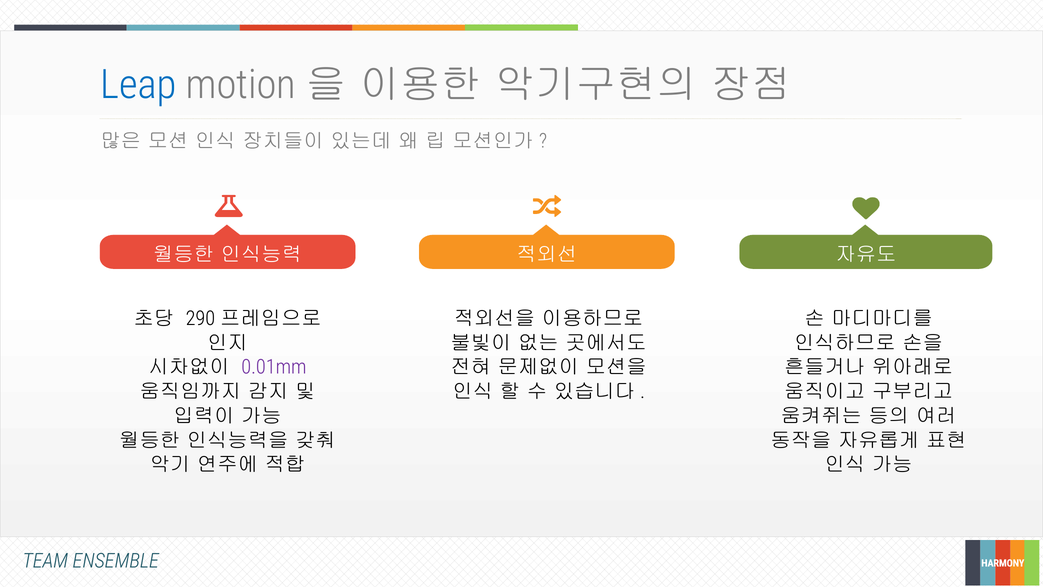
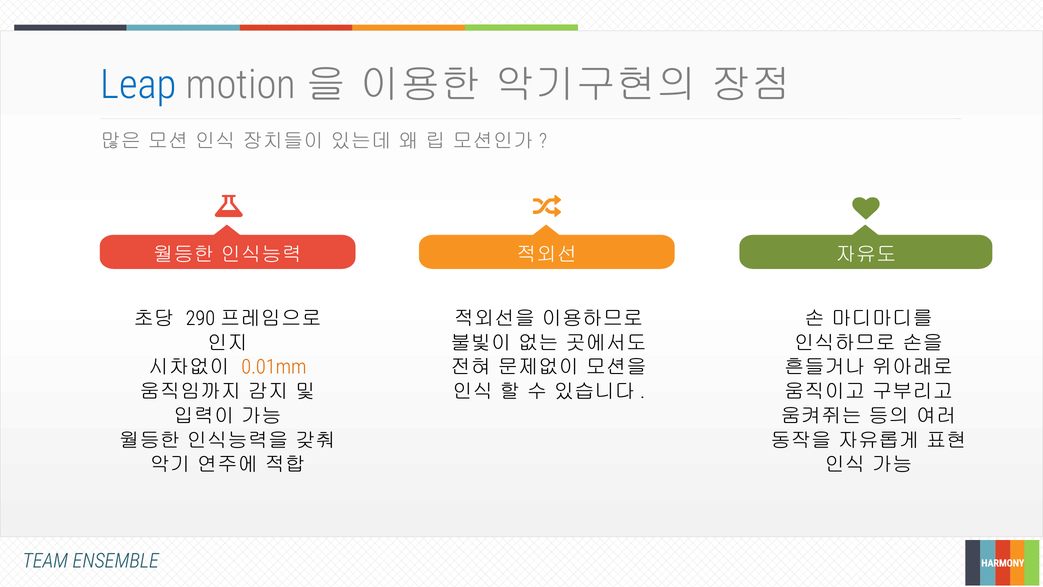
0.01mm colour: purple -> orange
